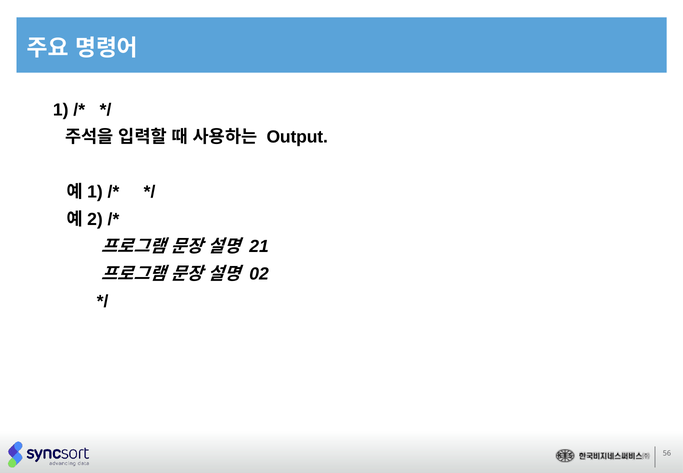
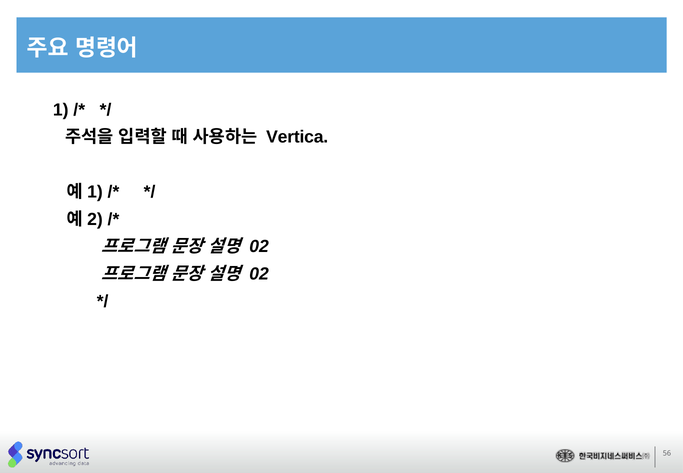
Output: Output -> Vertica
21 at (259, 246): 21 -> 02
